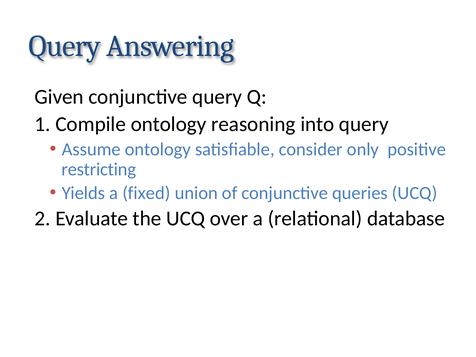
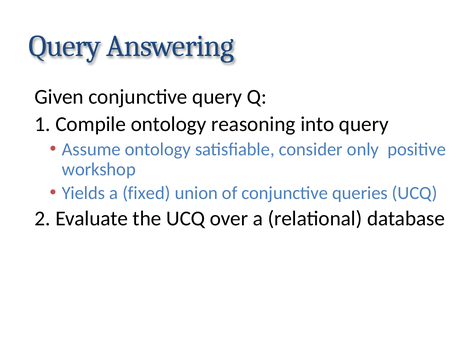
restricting: restricting -> workshop
